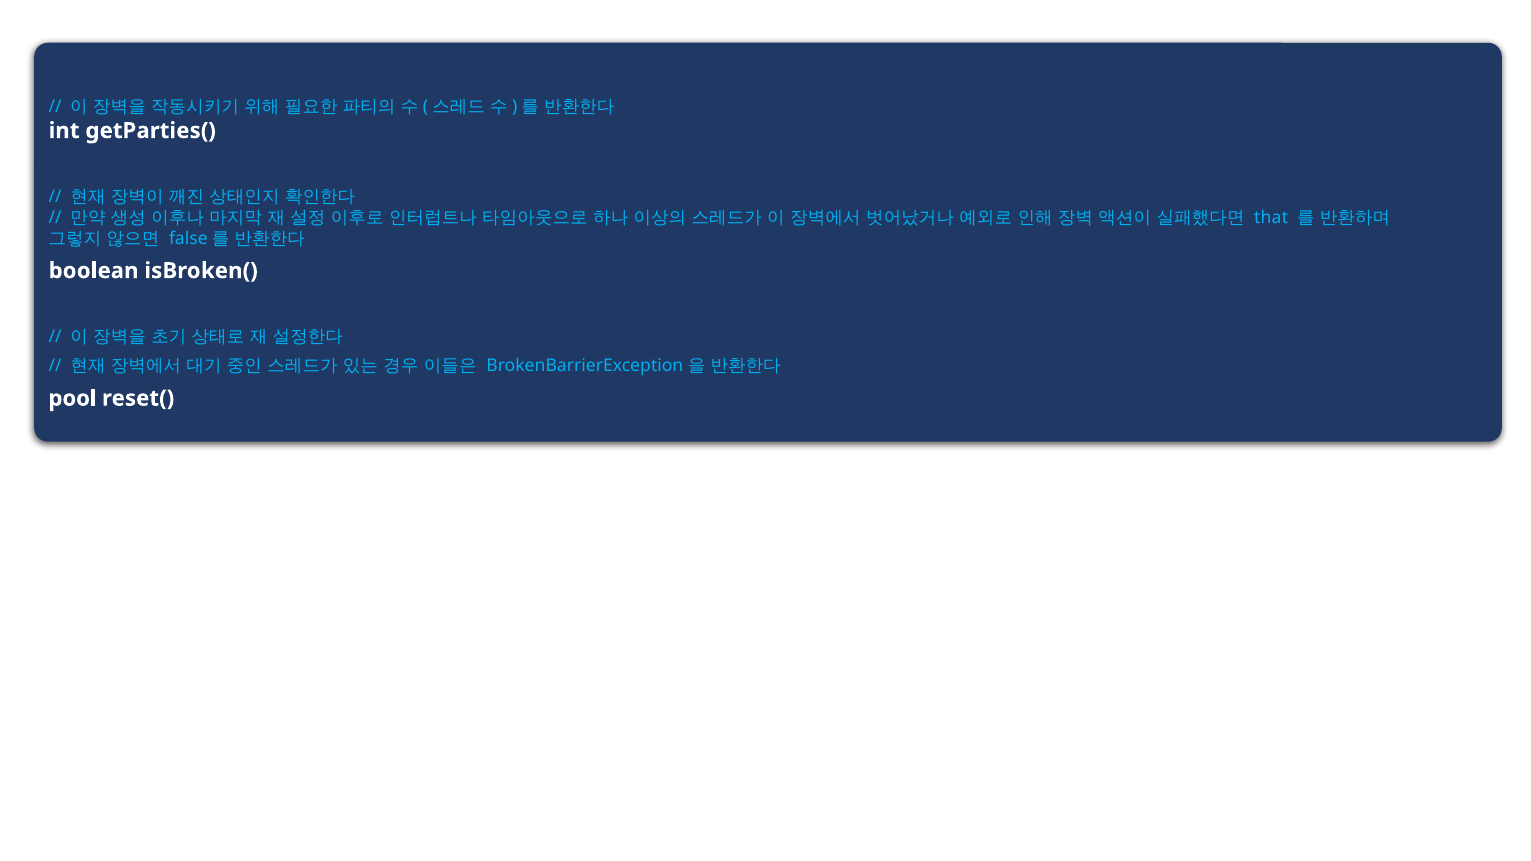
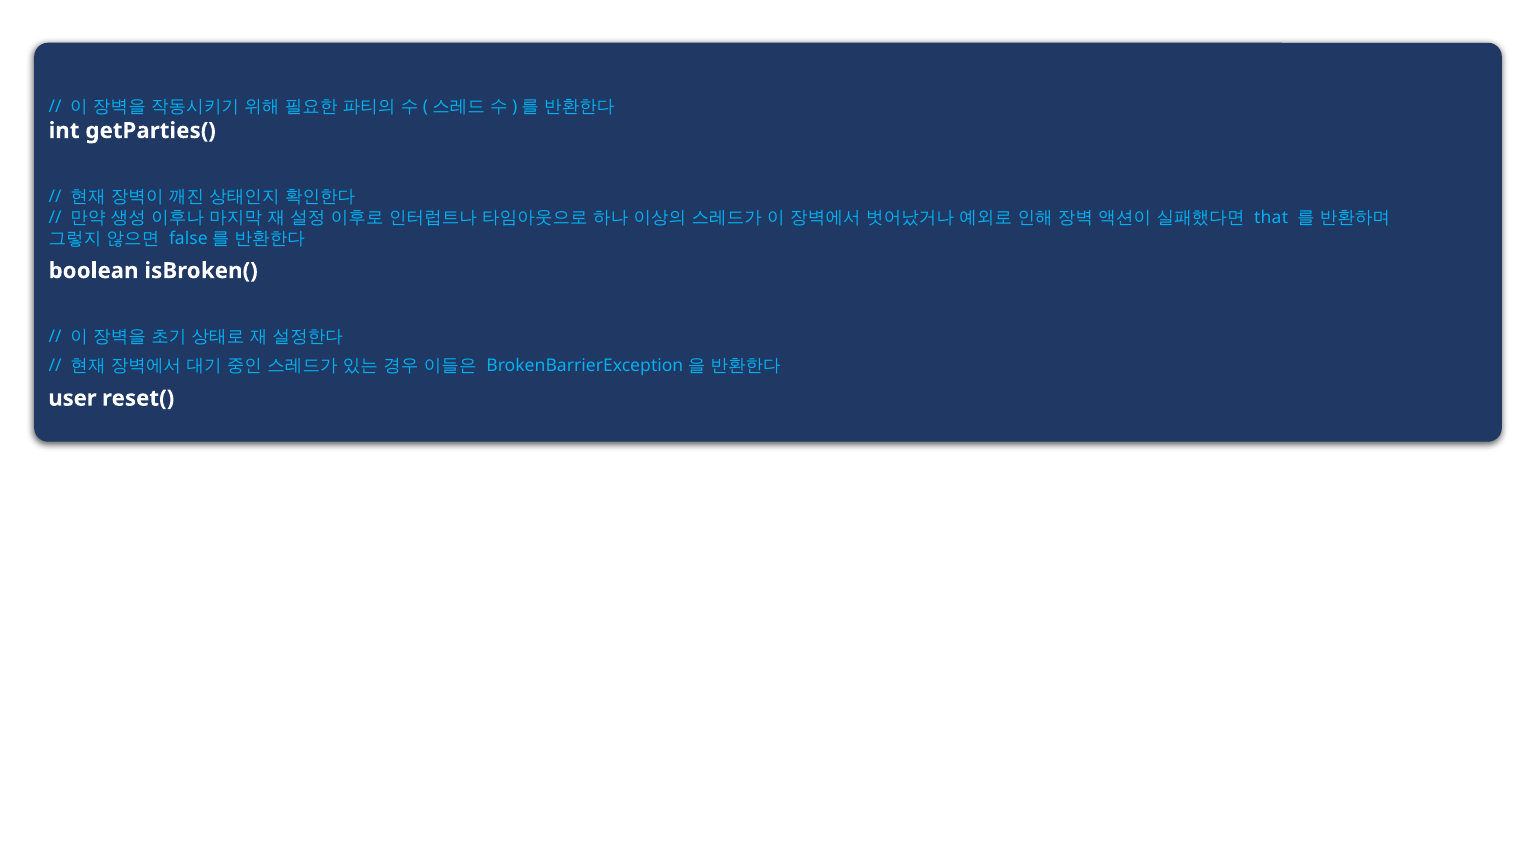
pool: pool -> user
